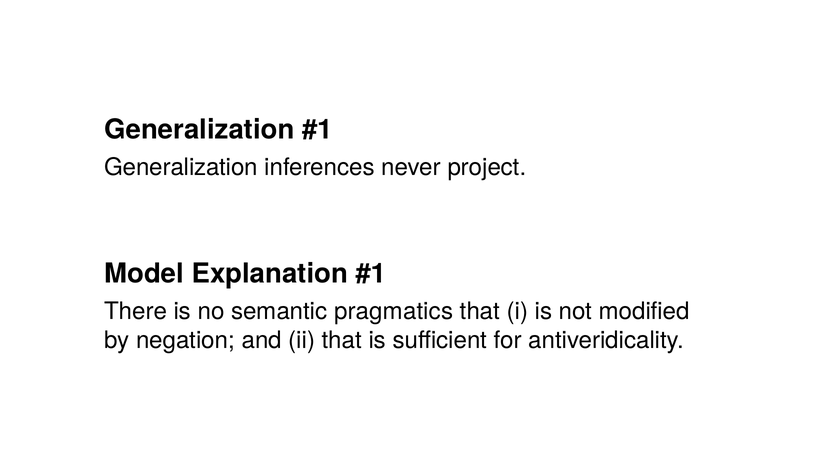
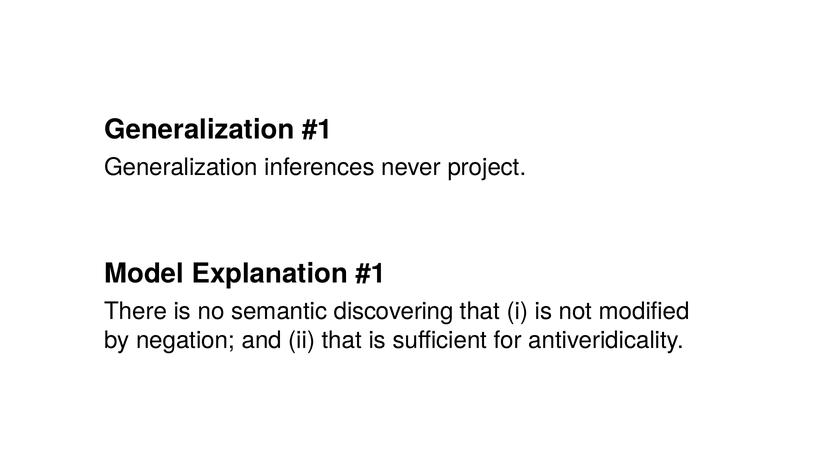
pragmatics: pragmatics -> discovering
